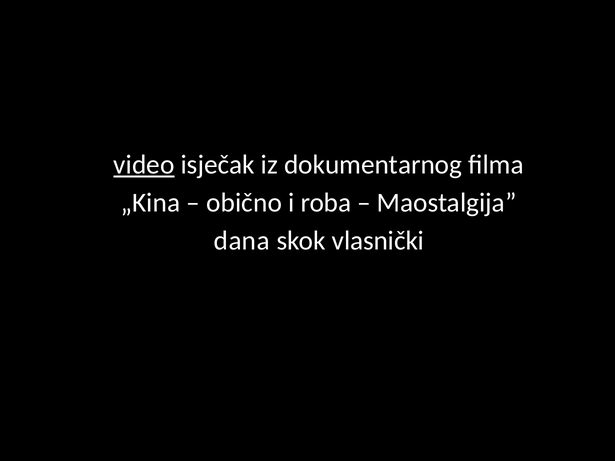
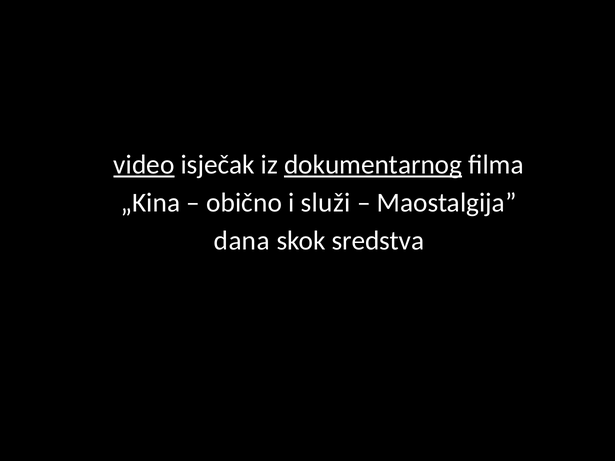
dokumentarnog underline: none -> present
roba: roba -> služi
vlasnički: vlasnički -> sredstva
